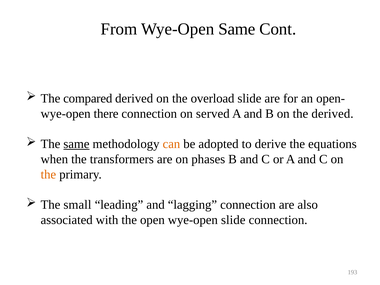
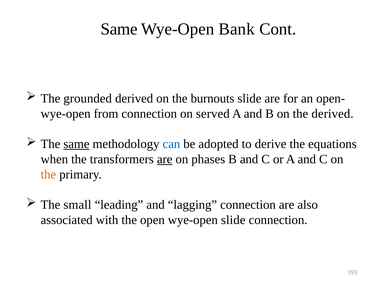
From at (119, 29): From -> Same
Wye-Open Same: Same -> Bank
compared: compared -> grounded
overload: overload -> burnouts
there: there -> from
can colour: orange -> blue
are at (165, 159) underline: none -> present
